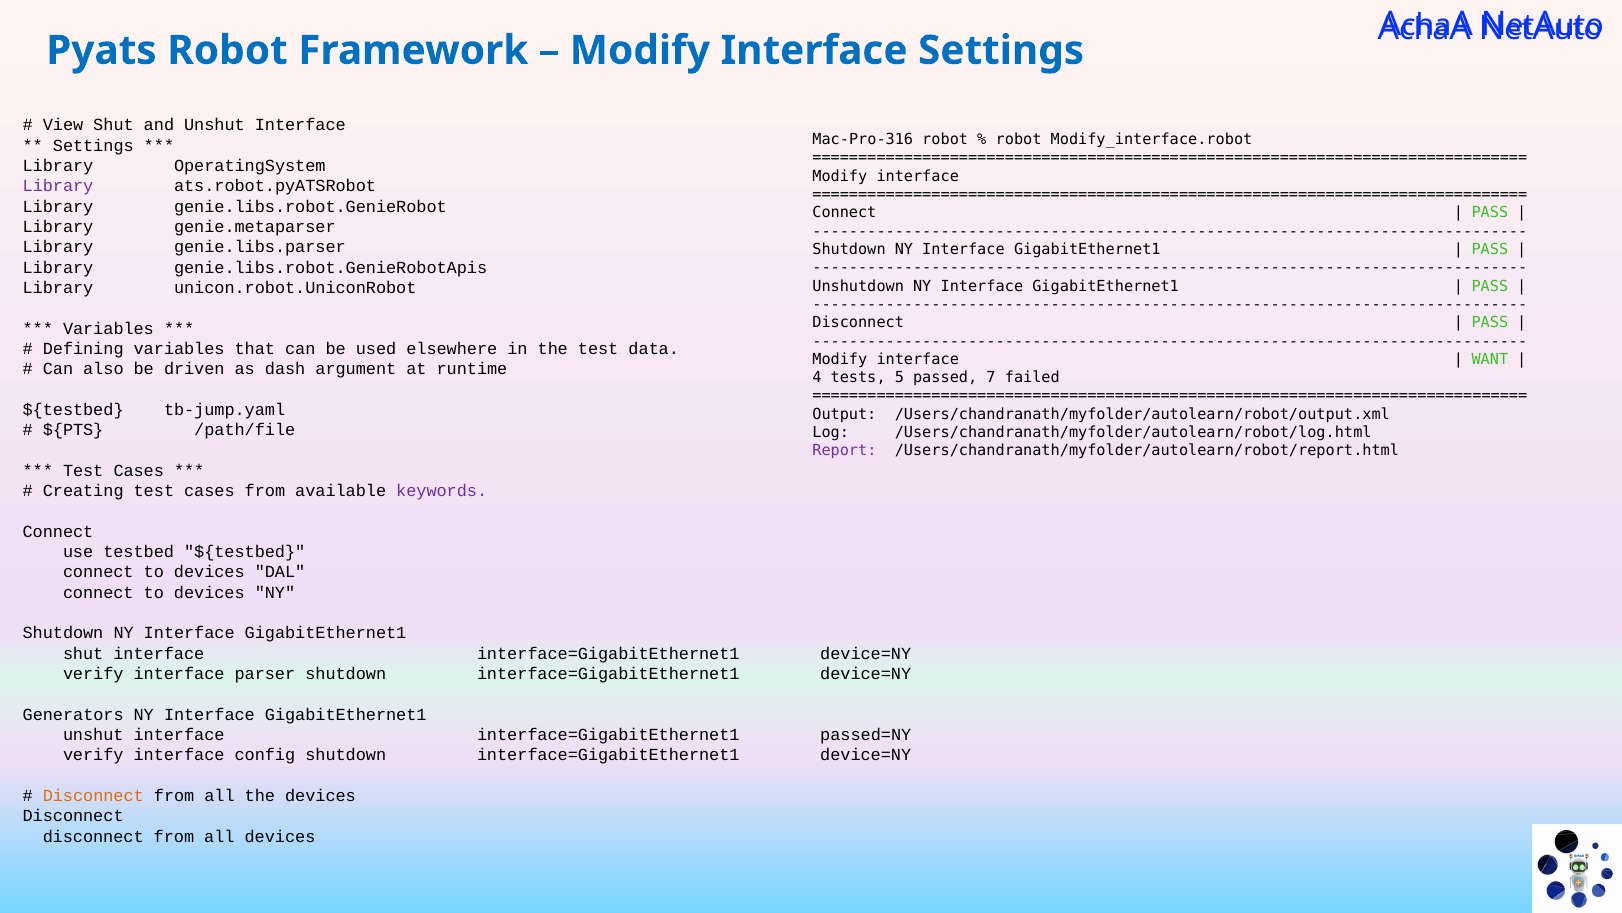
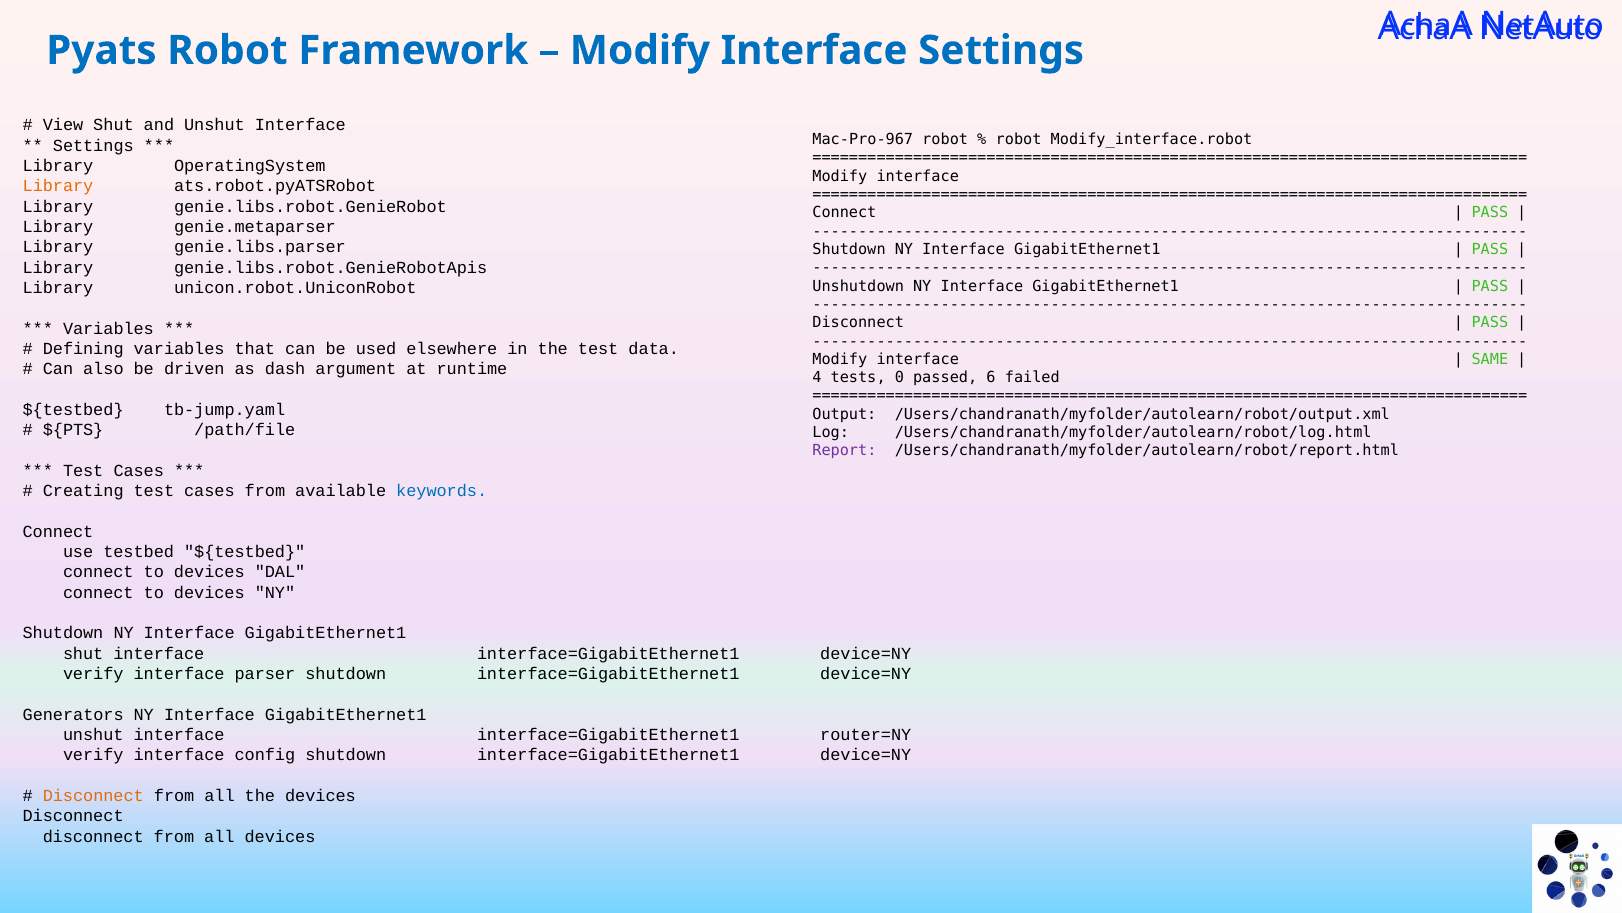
Mac-Pro-316: Mac-Pro-316 -> Mac-Pro-967
Library at (58, 186) colour: purple -> orange
WANT: WANT -> SAME
5: 5 -> 0
7: 7 -> 6
keywords colour: purple -> blue
passed=NY: passed=NY -> router=NY
